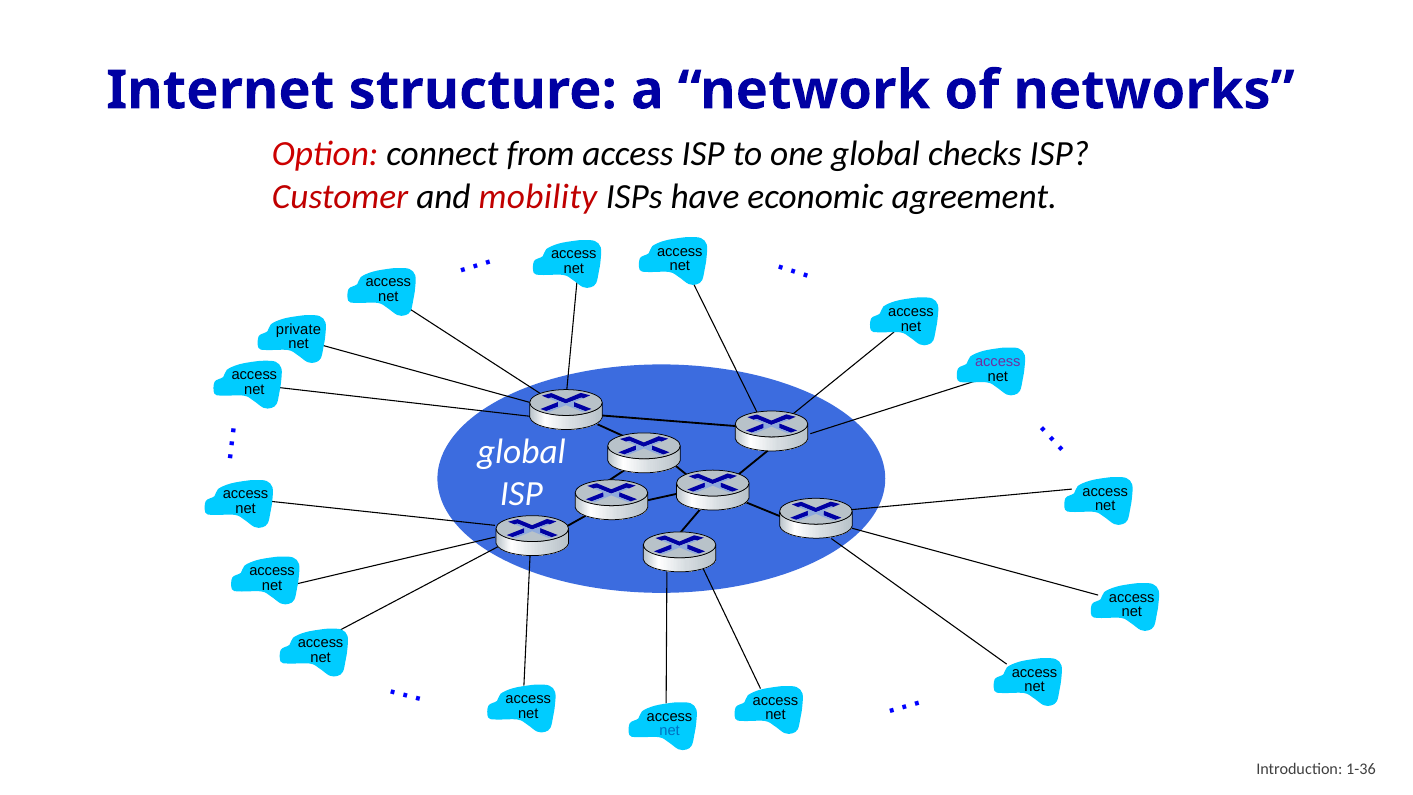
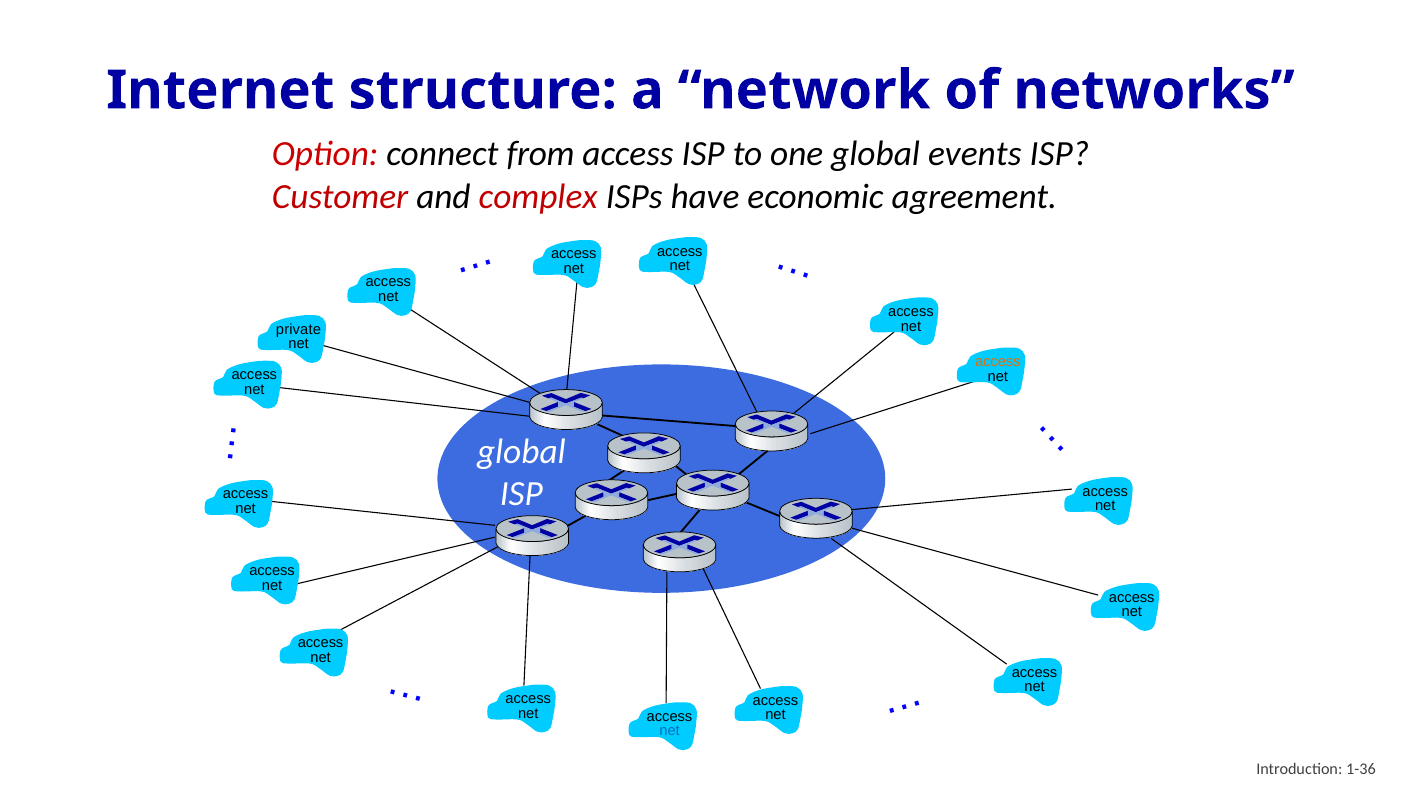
checks: checks -> events
mobility: mobility -> complex
access at (998, 362) colour: purple -> orange
